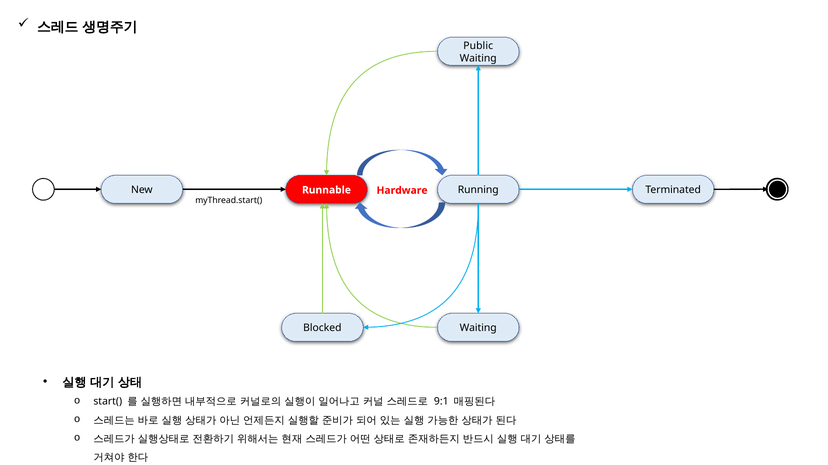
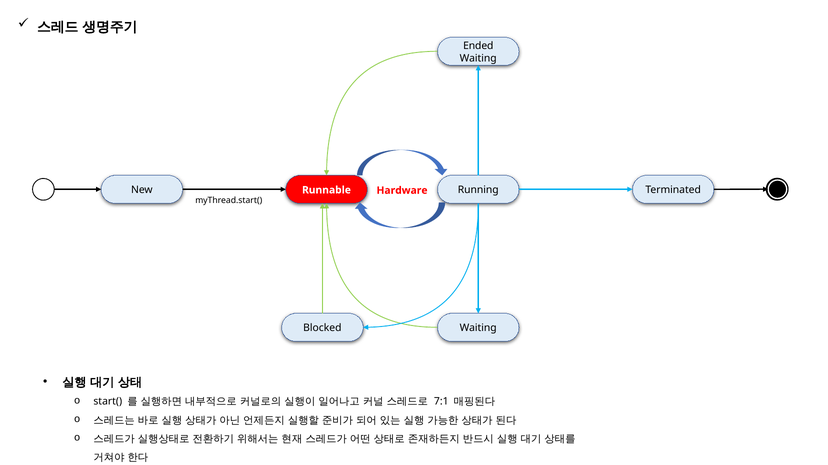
Public: Public -> Ended
9:1: 9:1 -> 7:1
